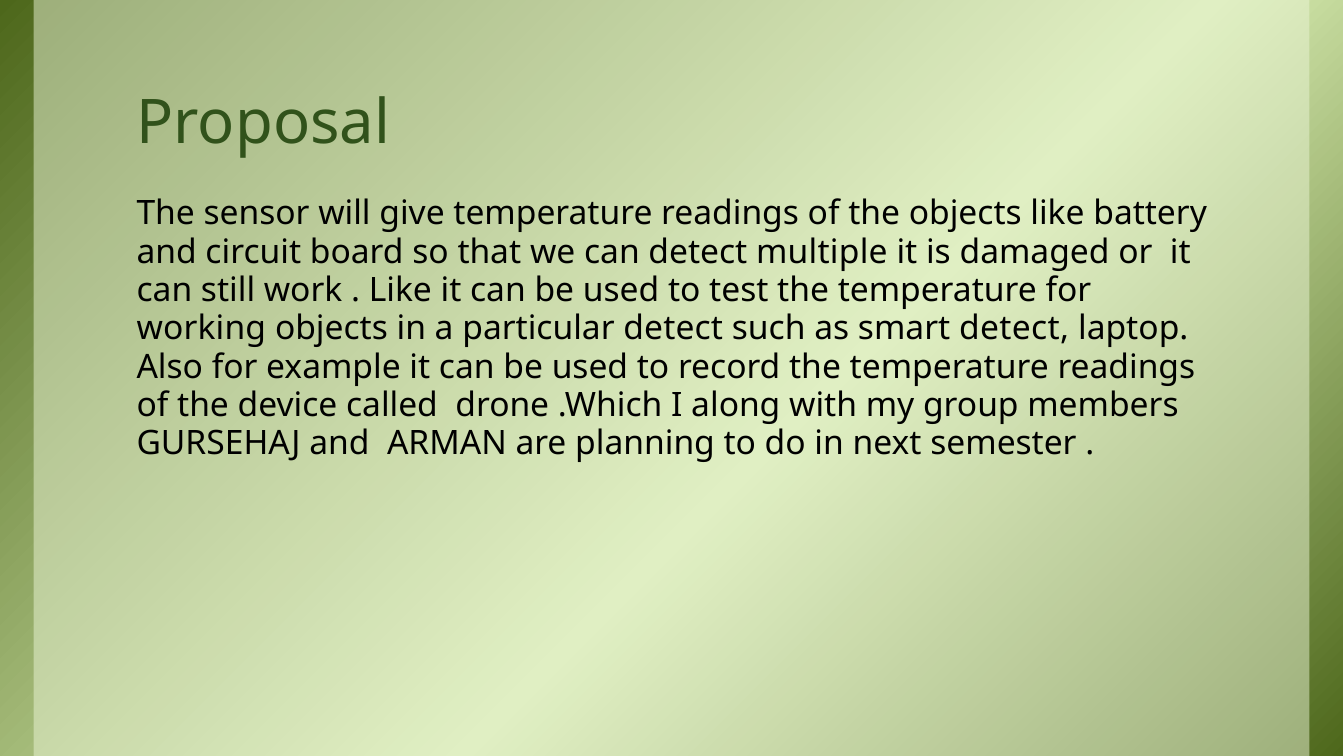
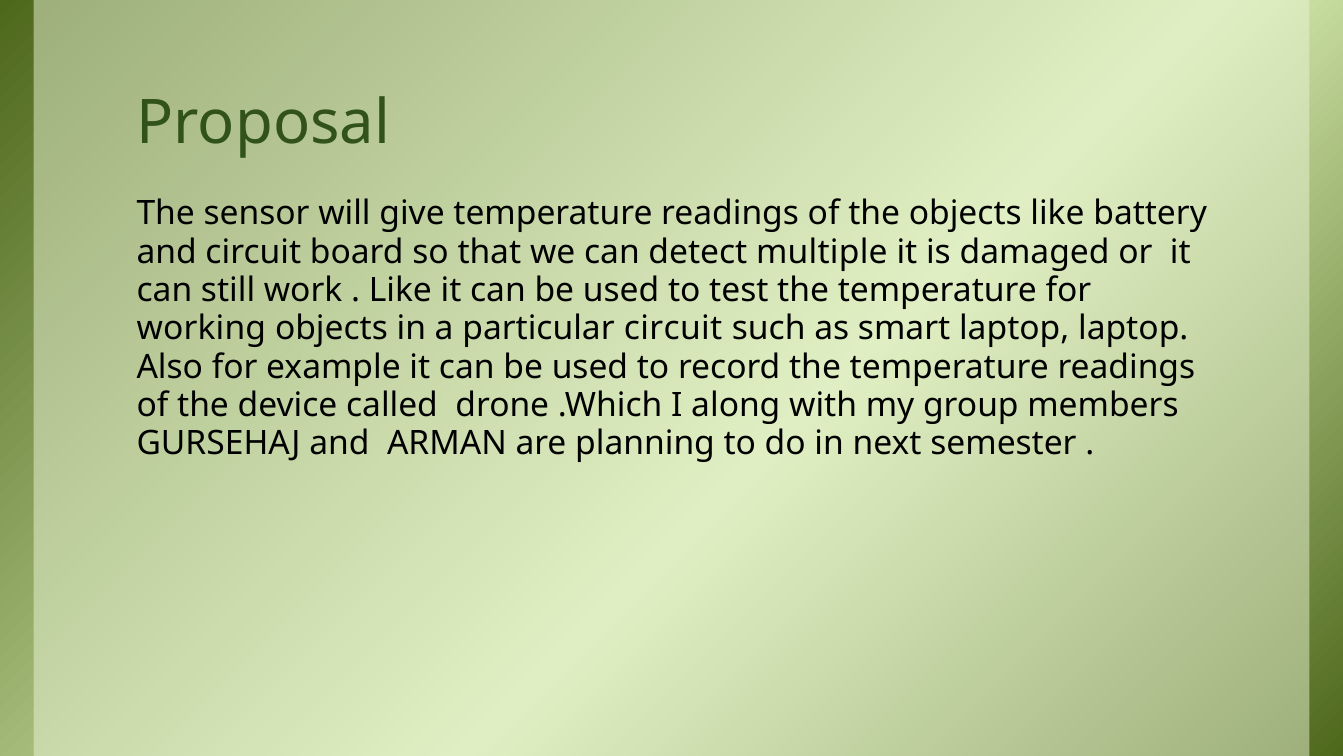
particular detect: detect -> circuit
smart detect: detect -> laptop
